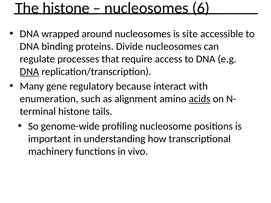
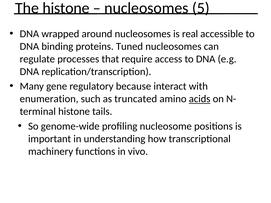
6: 6 -> 5
site: site -> real
Divide: Divide -> Tuned
DNA at (29, 72) underline: present -> none
alignment: alignment -> truncated
